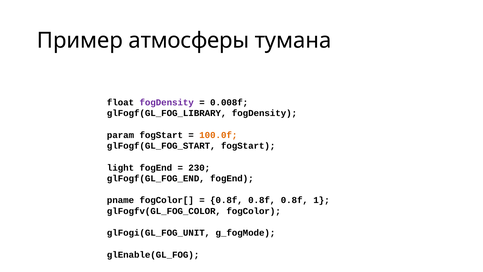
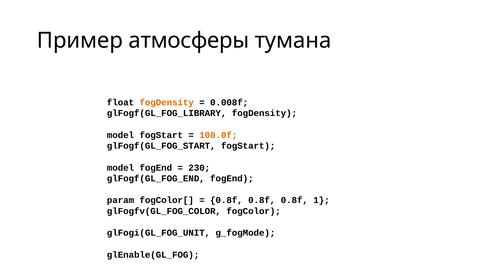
fogDensity at (167, 102) colour: purple -> orange
param at (120, 135): param -> model
light at (120, 167): light -> model
pname: pname -> param
